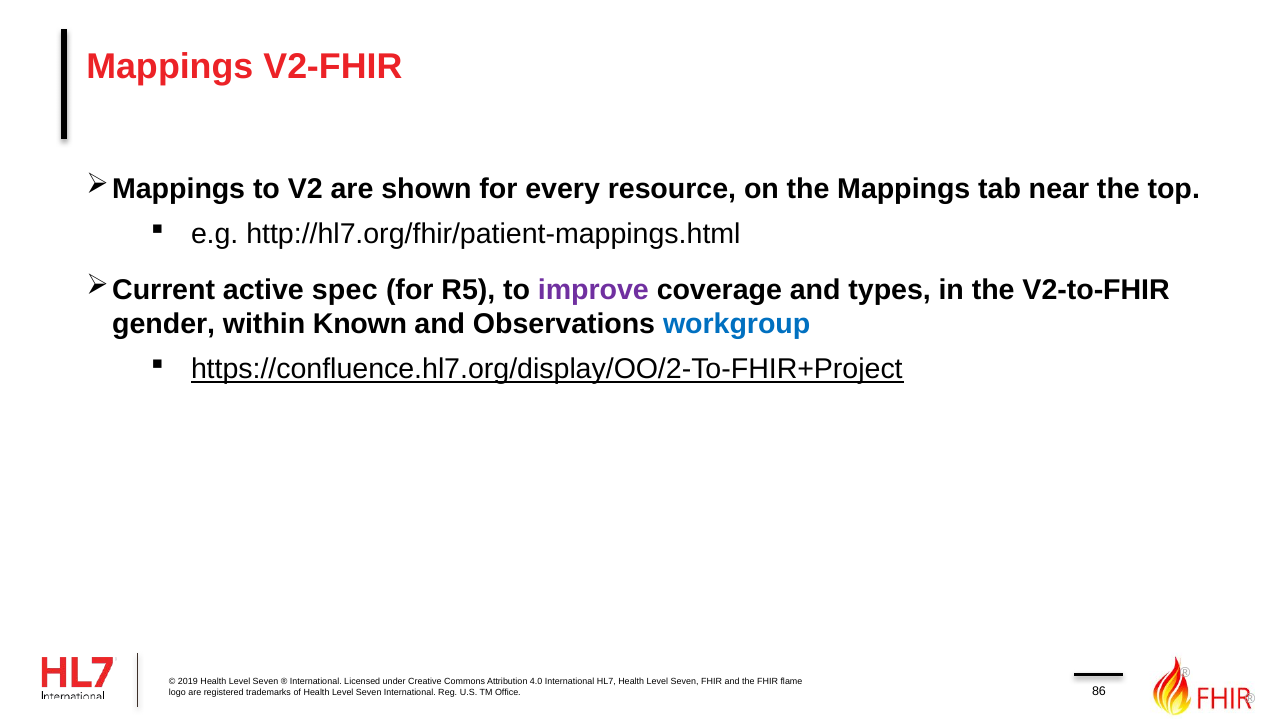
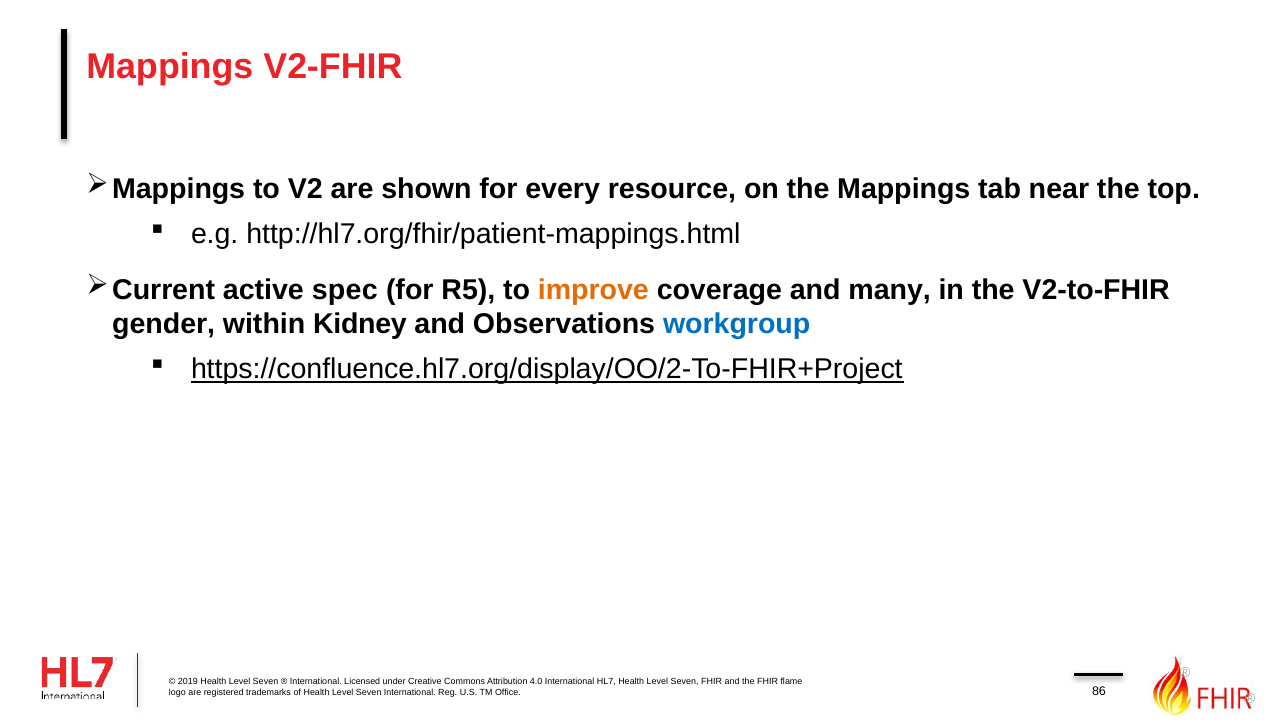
improve colour: purple -> orange
types: types -> many
Known: Known -> Kidney
